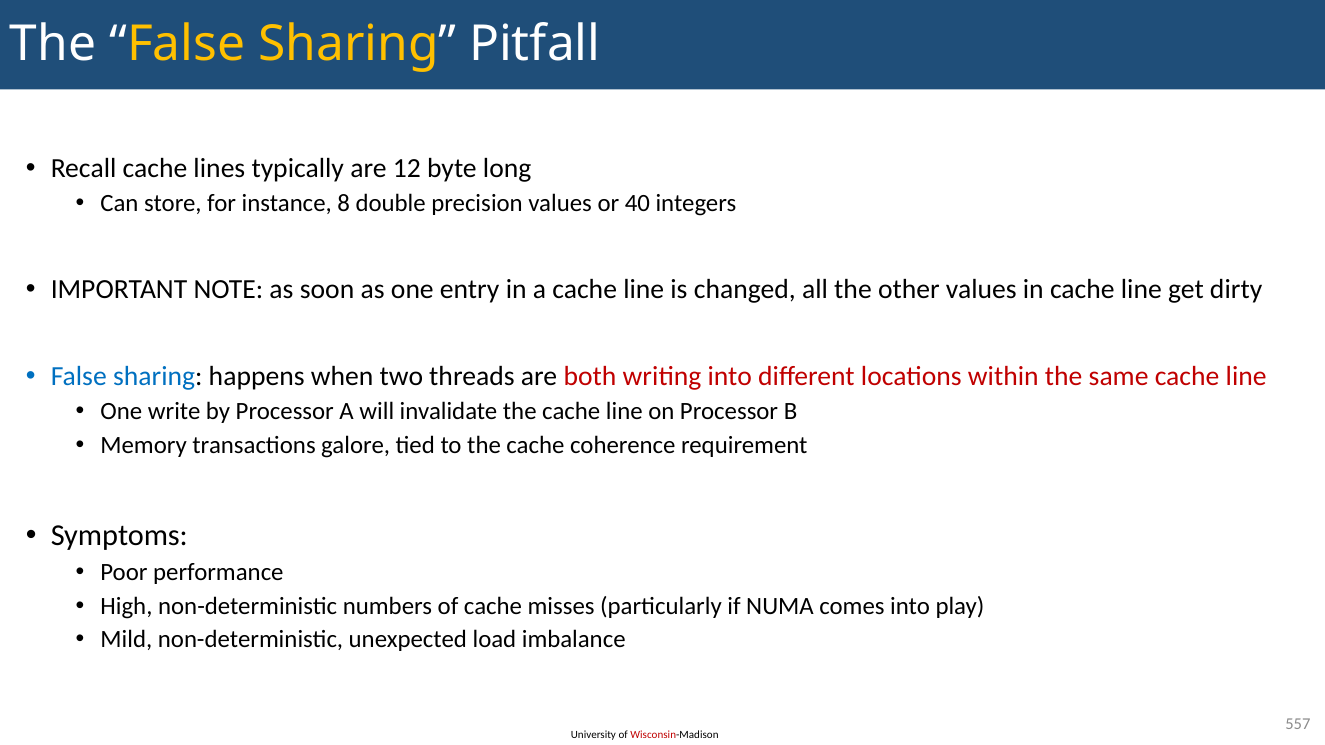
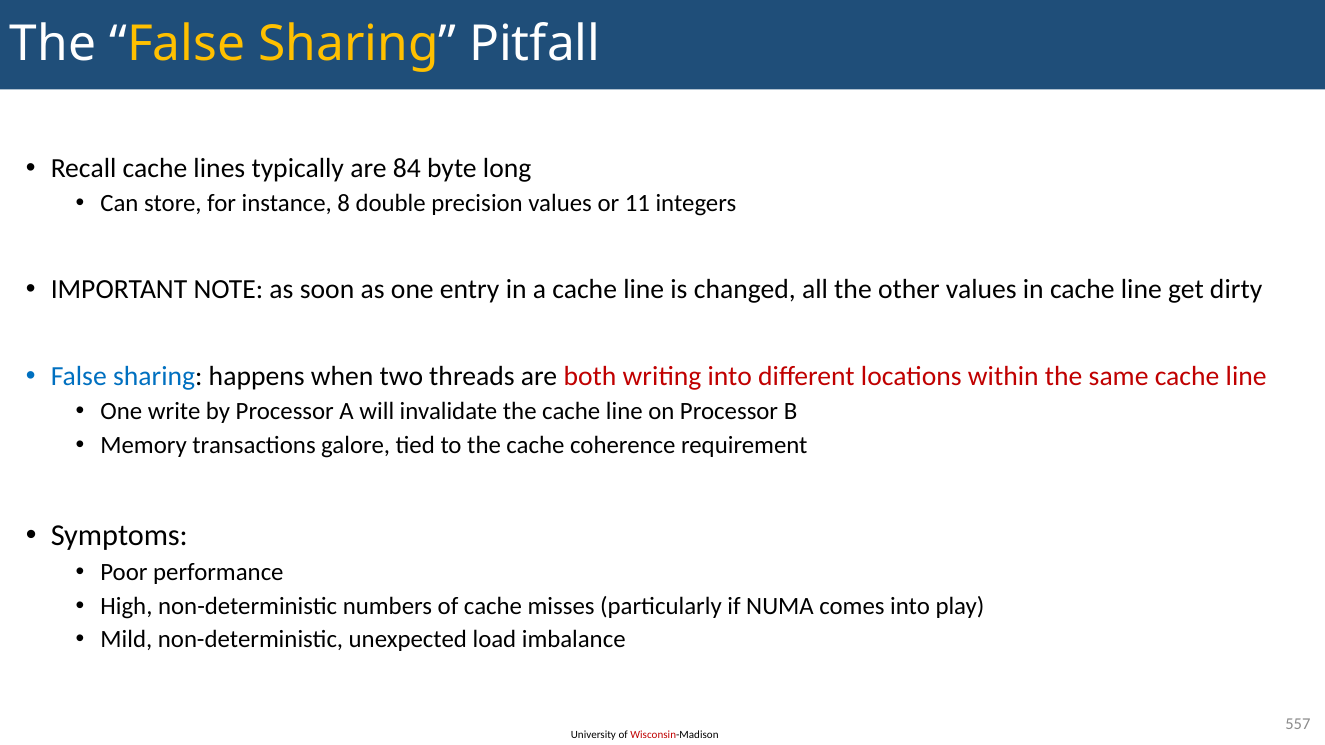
12: 12 -> 84
40: 40 -> 11
